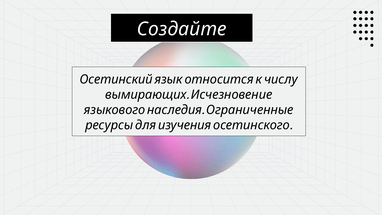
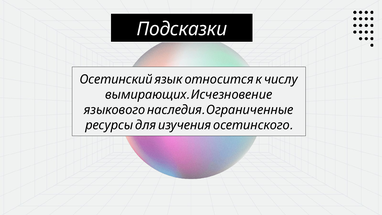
Создайте: Создайте -> Подсказки
